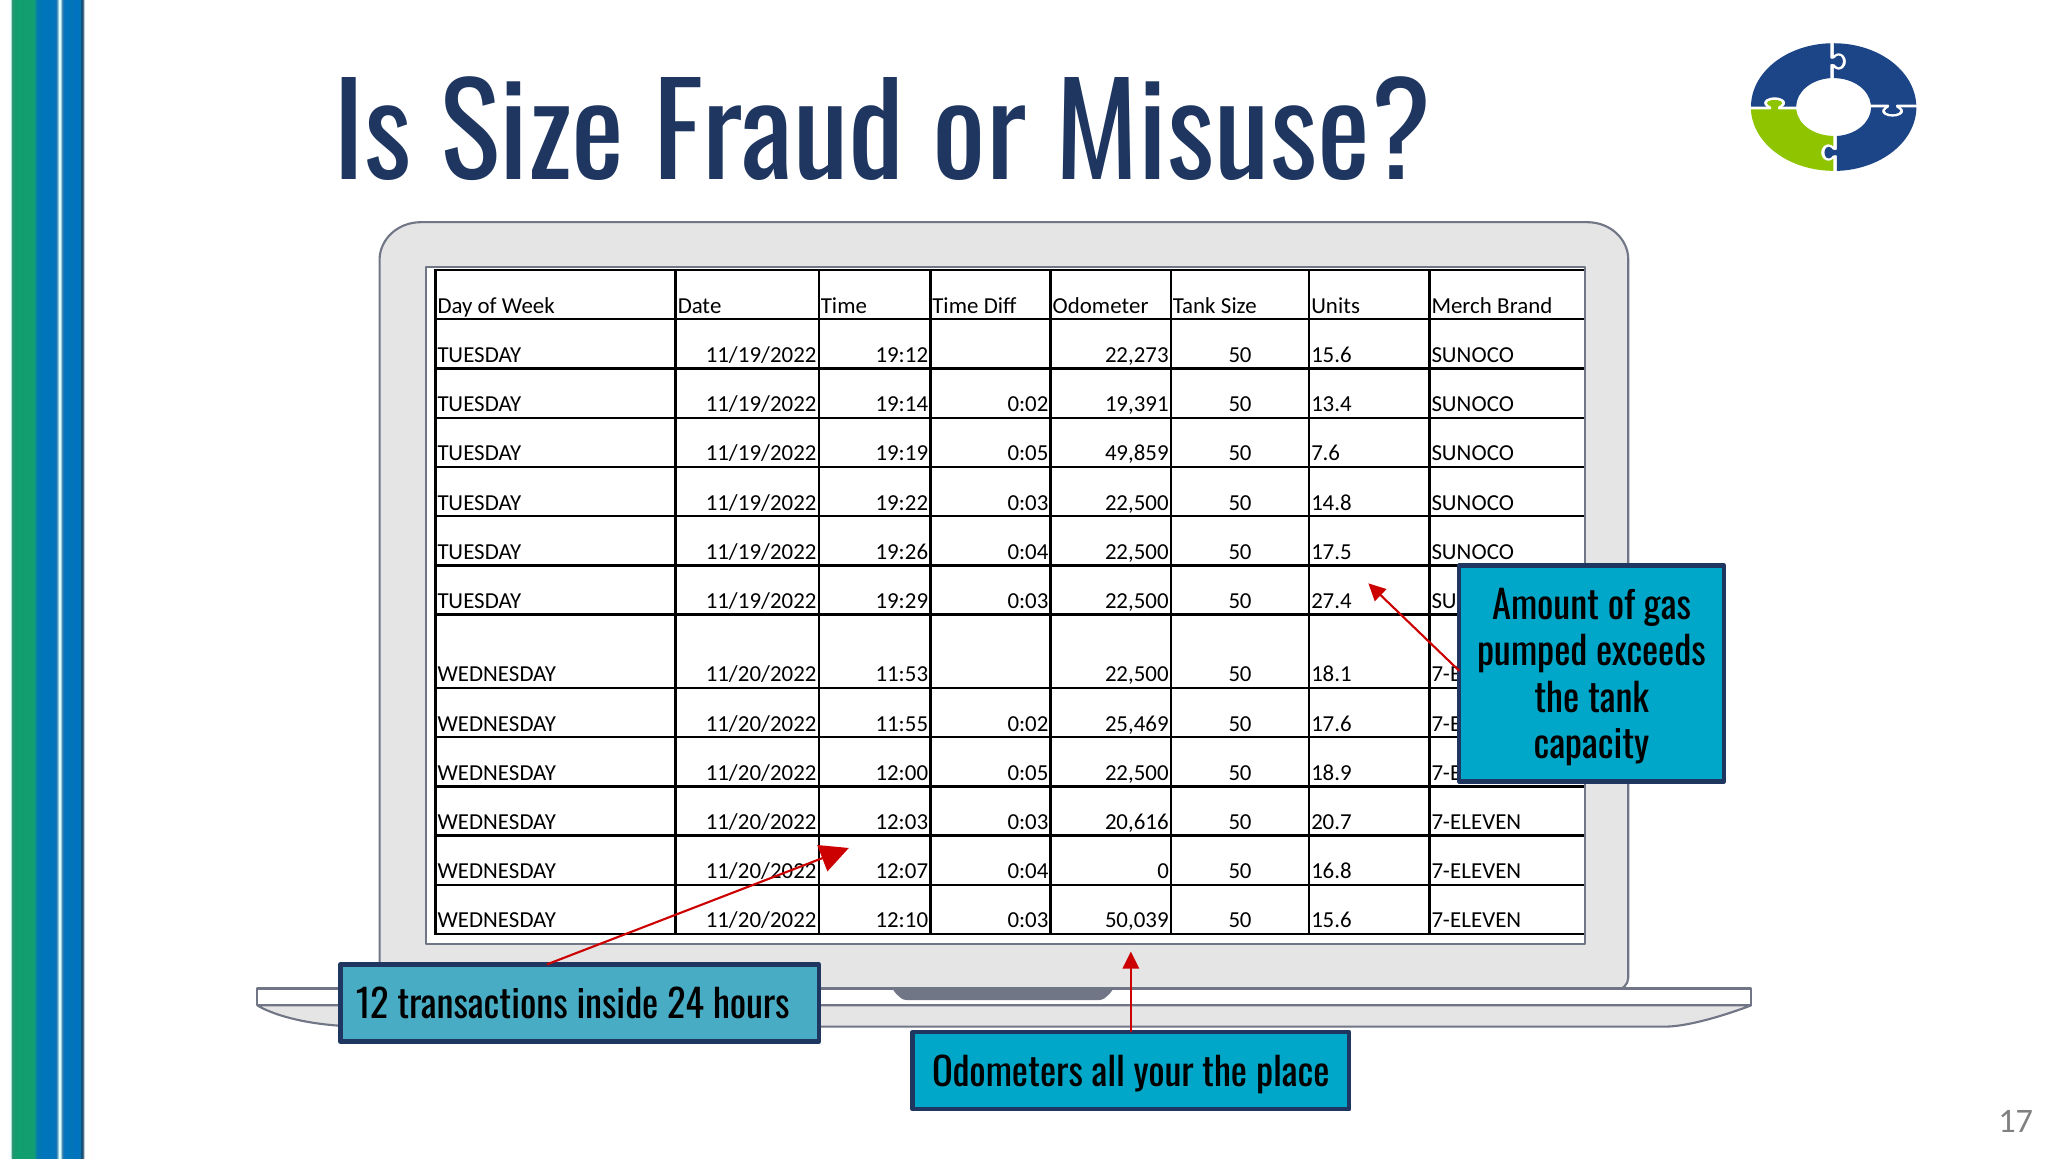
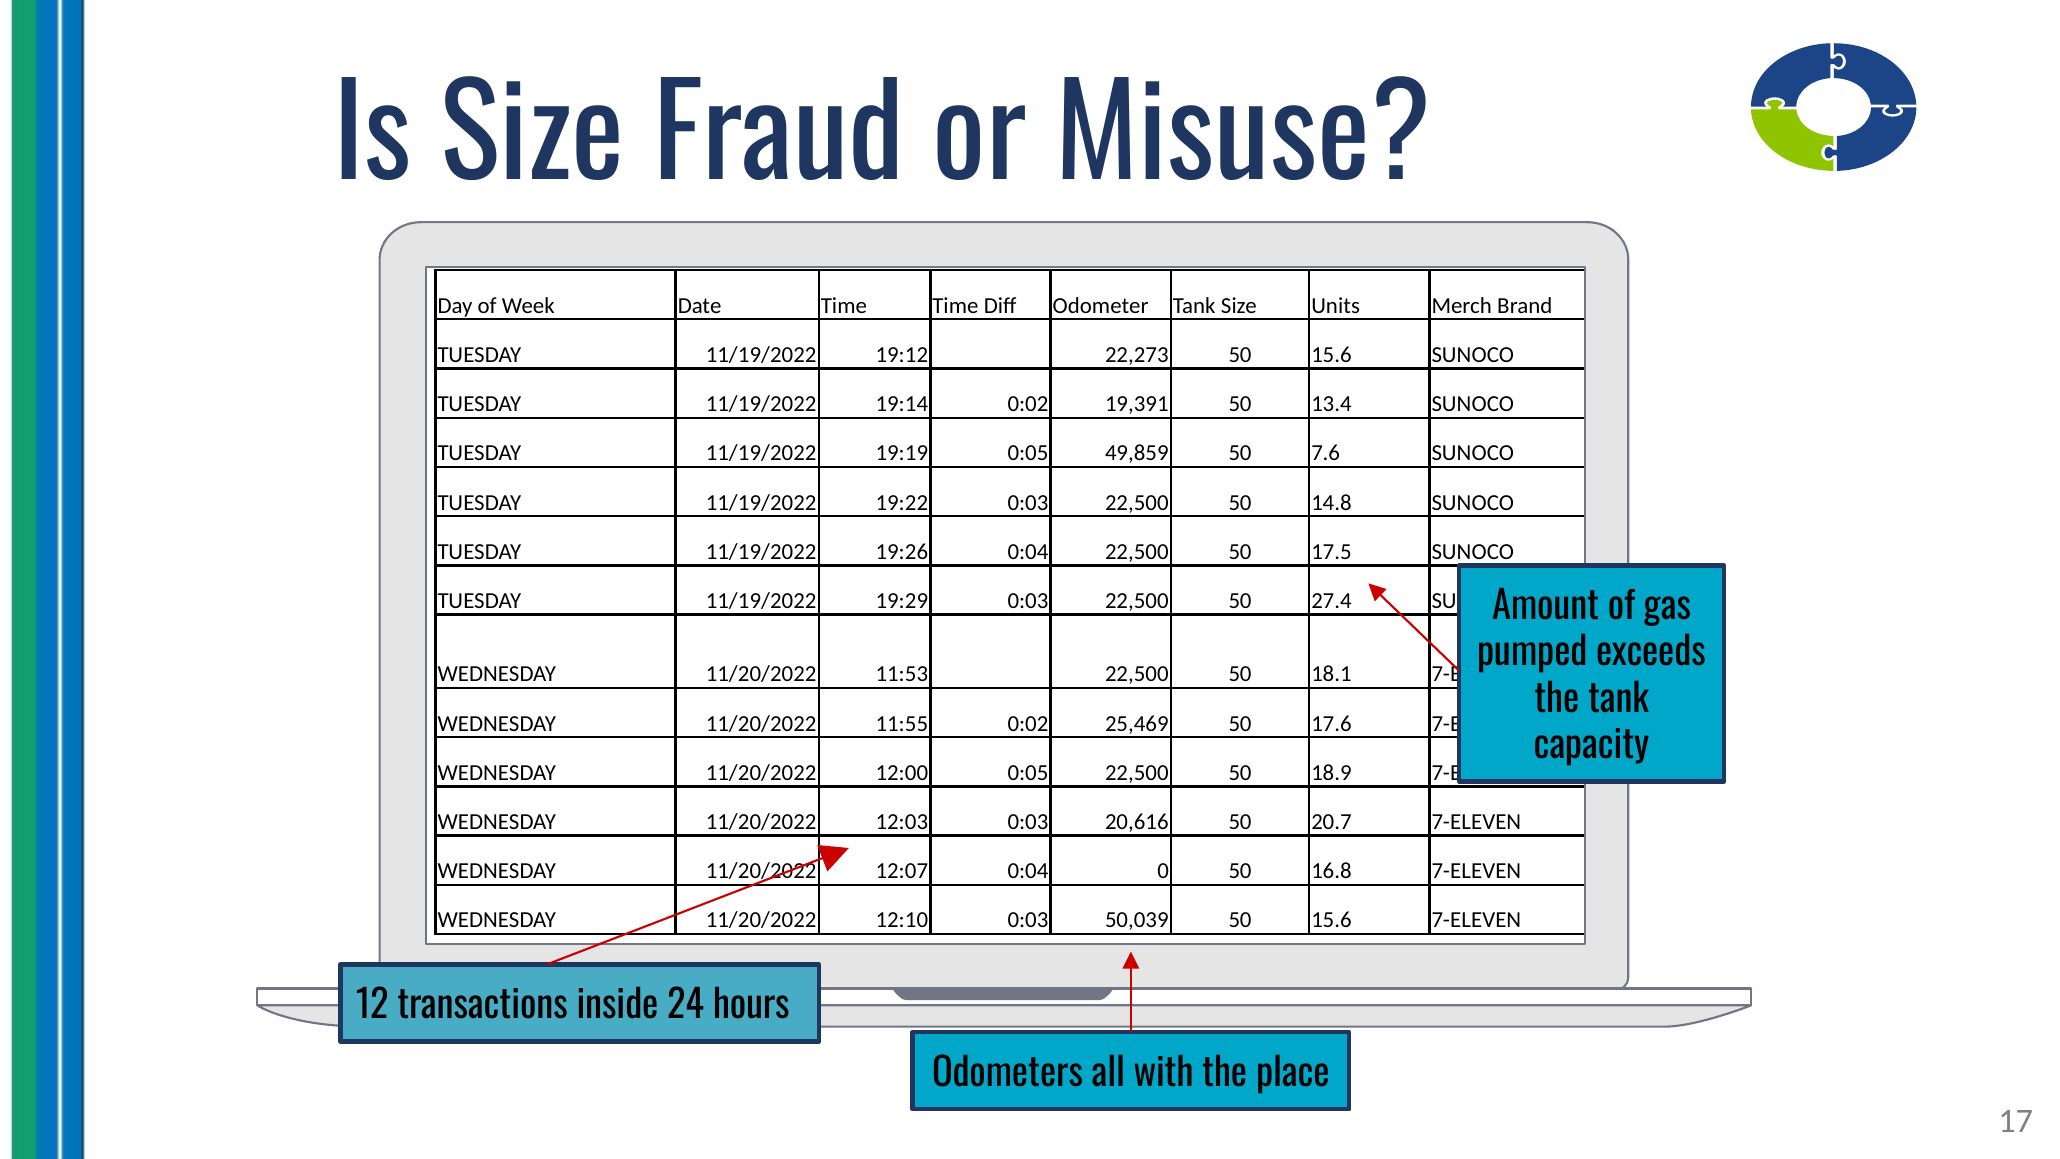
your: your -> with
